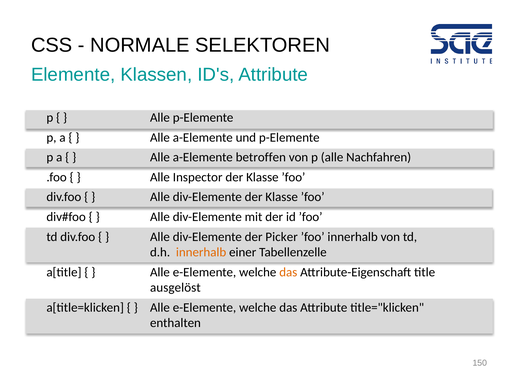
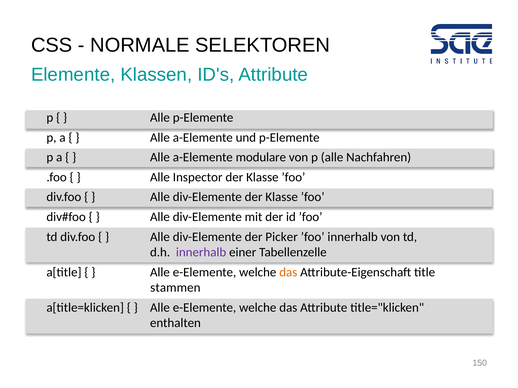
betroffen: betroffen -> modulare
innerhalb at (201, 253) colour: orange -> purple
ausgelöst: ausgelöst -> stammen
